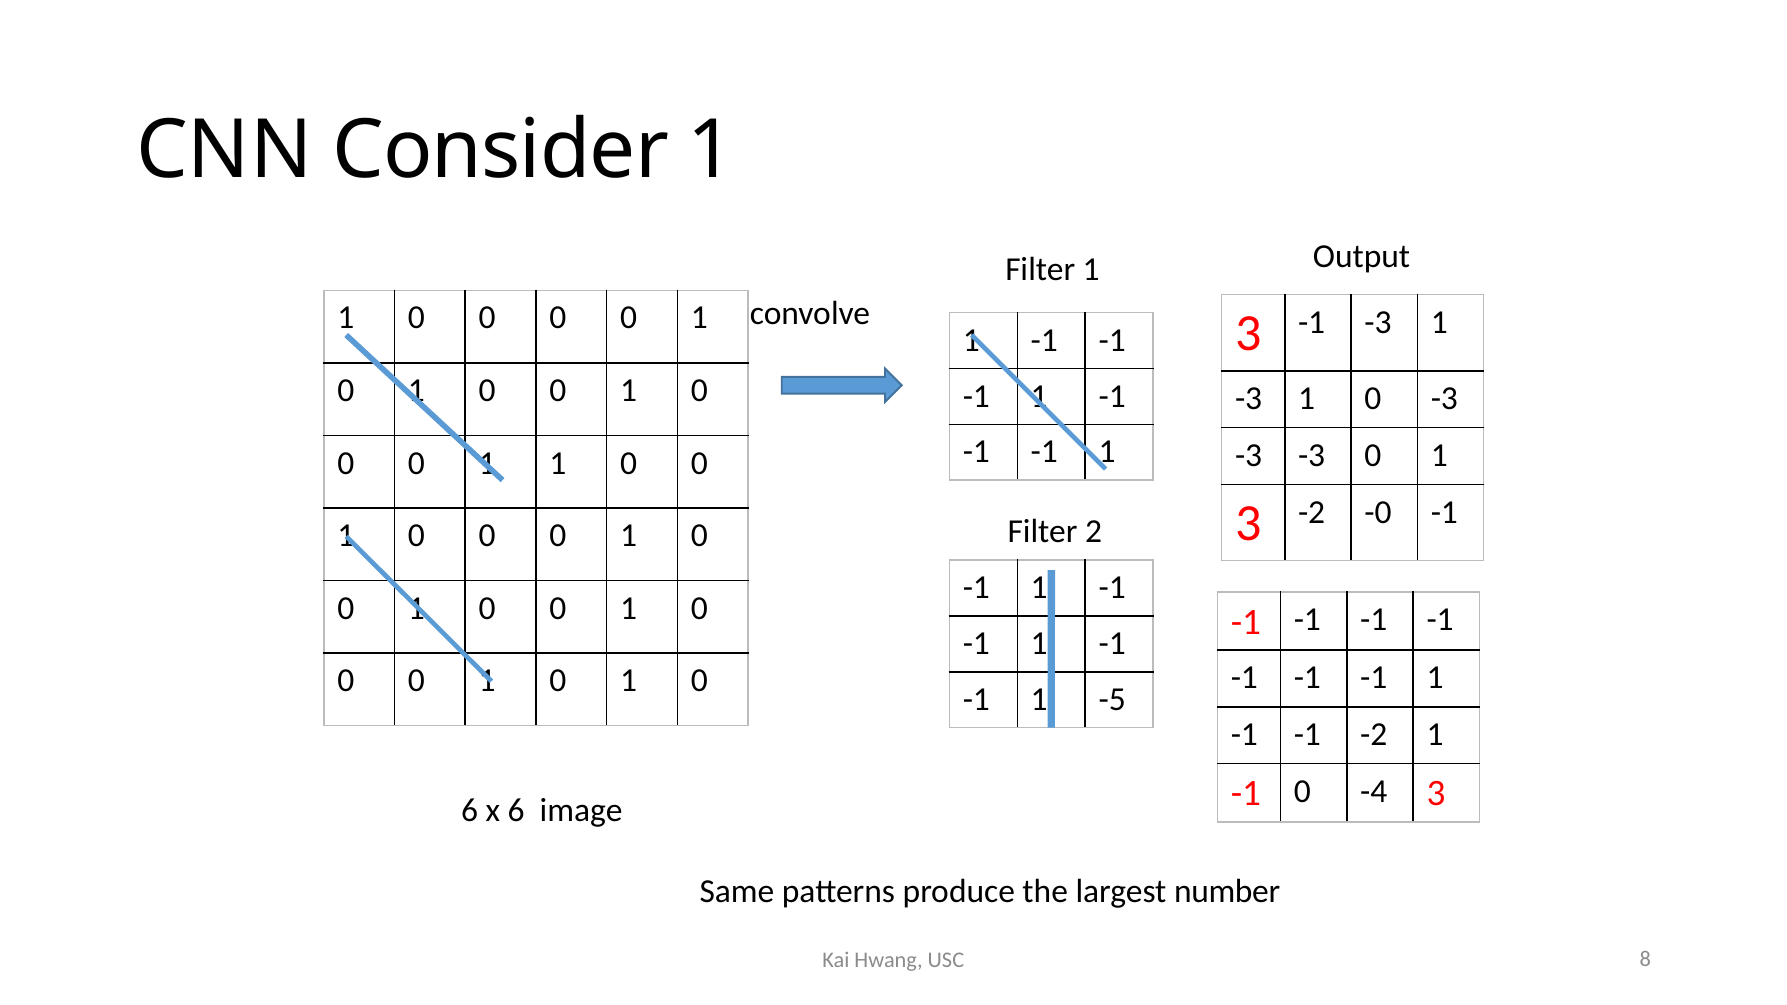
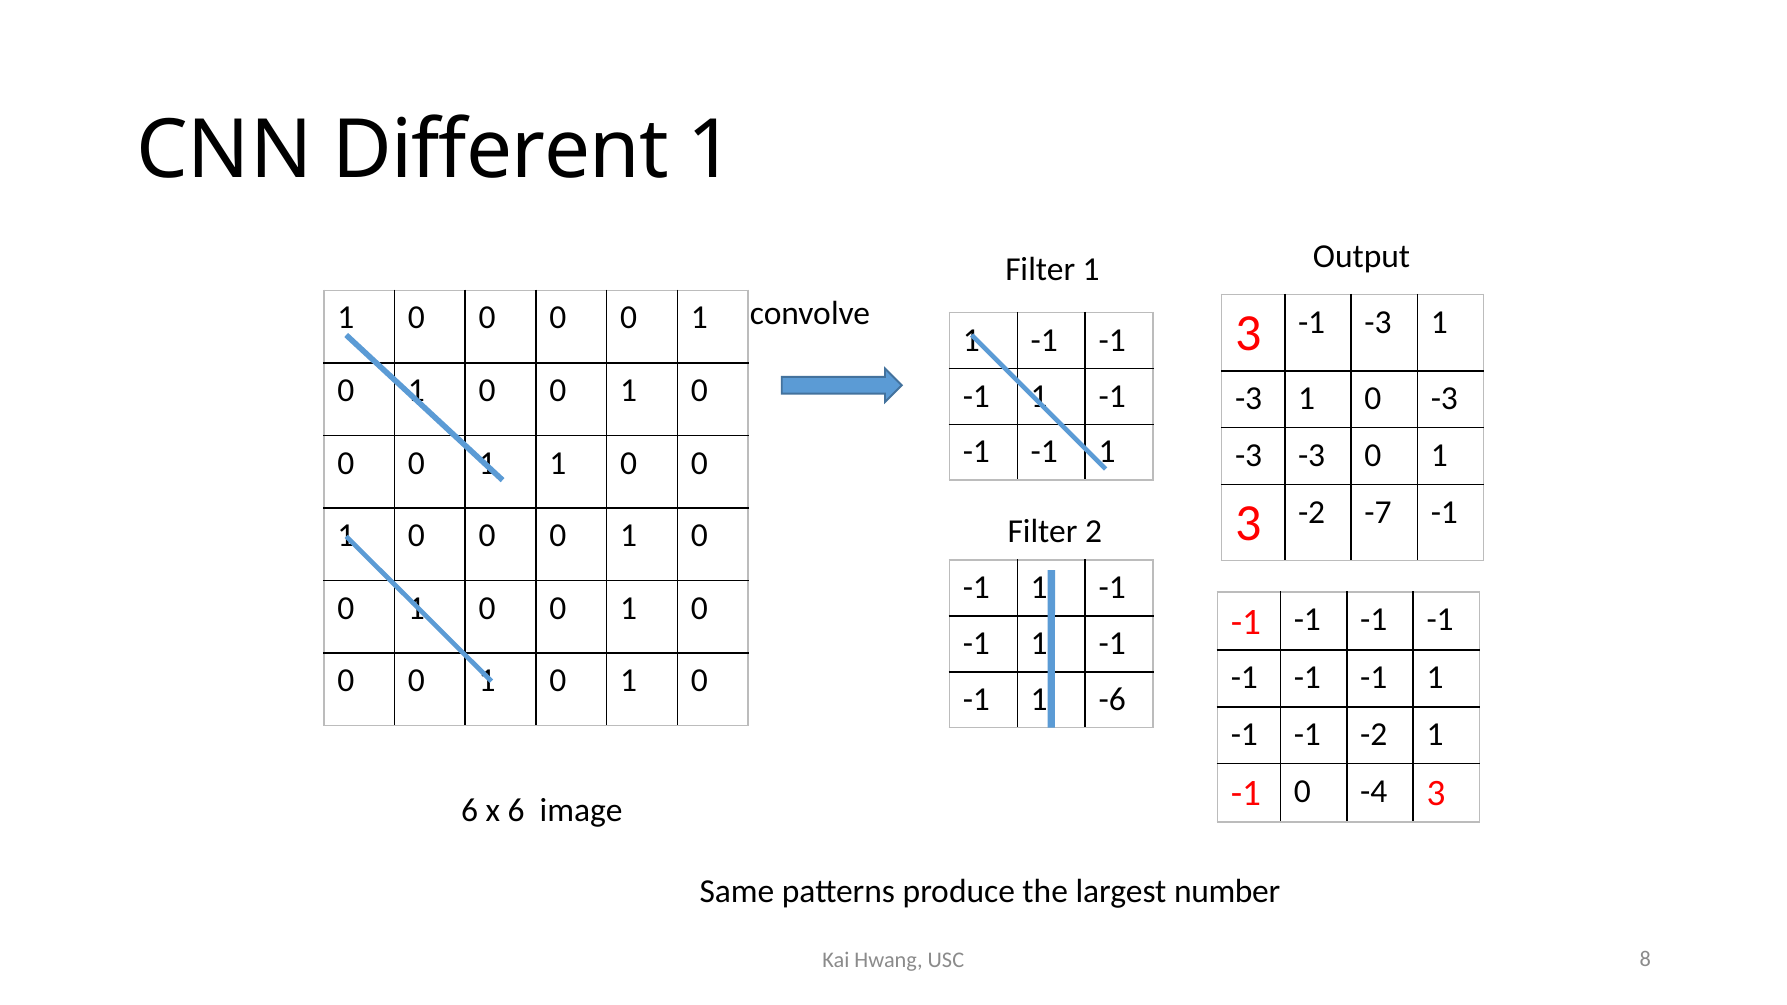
Consider: Consider -> Different
-0: -0 -> -7
-5: -5 -> -6
